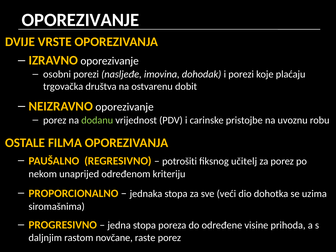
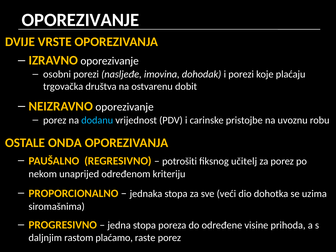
dodanu colour: light green -> light blue
FILMA: FILMA -> ONDA
novčane: novčane -> plaćamo
